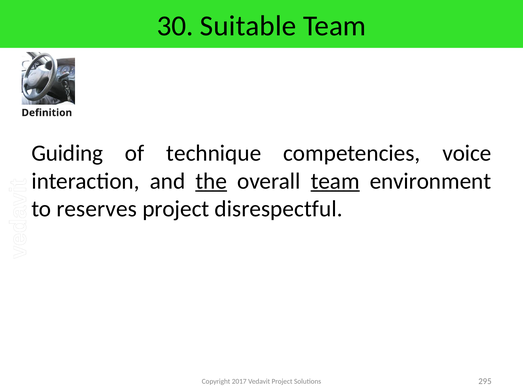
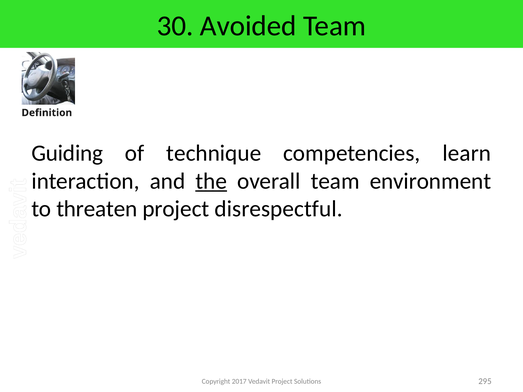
Suitable: Suitable -> Avoided
voice: voice -> learn
team at (335, 181) underline: present -> none
reserves: reserves -> threaten
